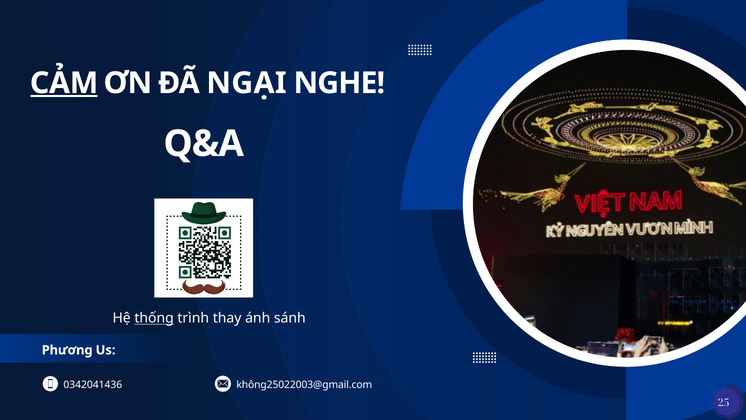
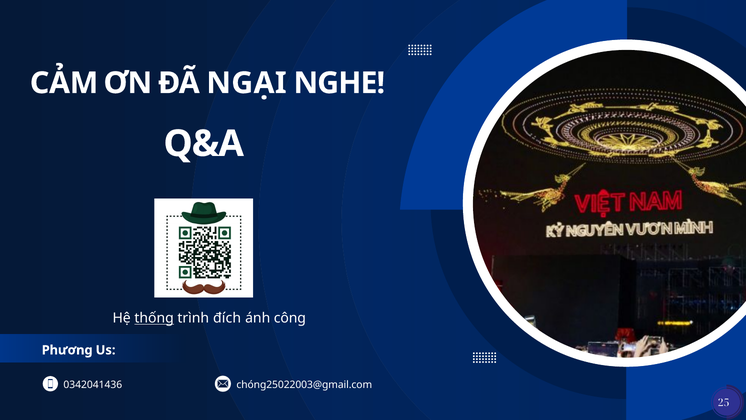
CẢM underline: present -> none
thay: thay -> đích
sánh: sánh -> công
không25022003@gmail.com: không25022003@gmail.com -> chóng25022003@gmail.com
